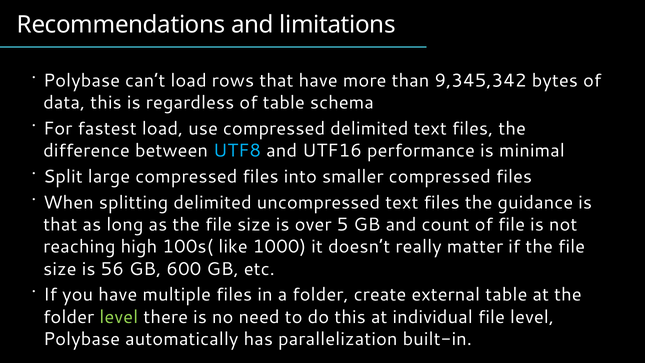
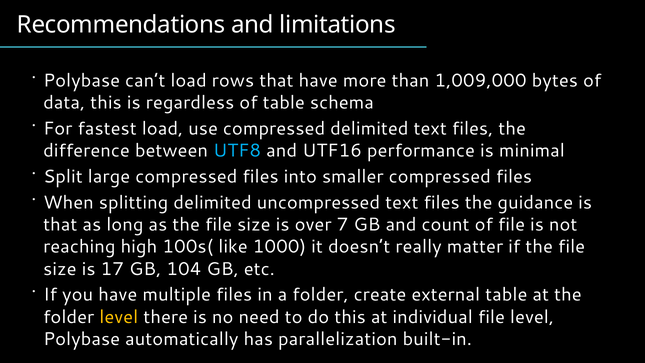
9,345,342: 9,345,342 -> 1,009,000
5: 5 -> 7
56: 56 -> 17
600: 600 -> 104
level at (119, 317) colour: light green -> yellow
